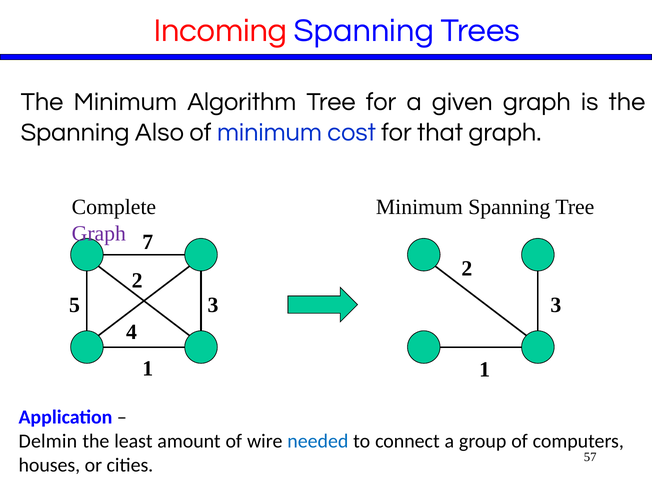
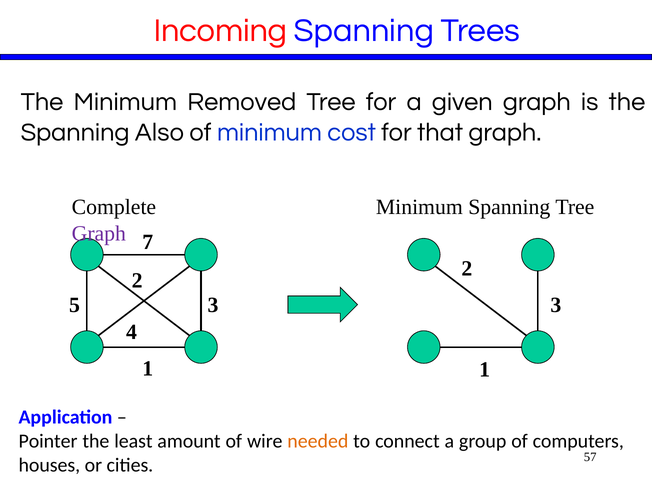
Algorithm: Algorithm -> Removed
Delmin: Delmin -> Pointer
needed colour: blue -> orange
